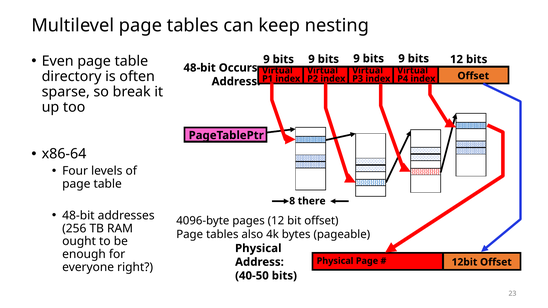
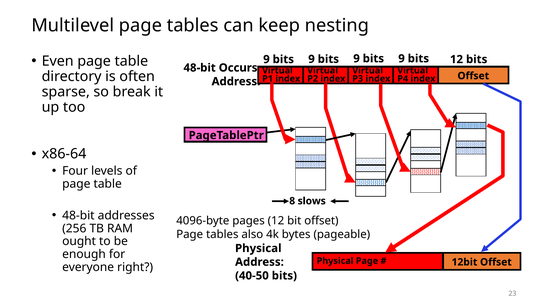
there: there -> slows
